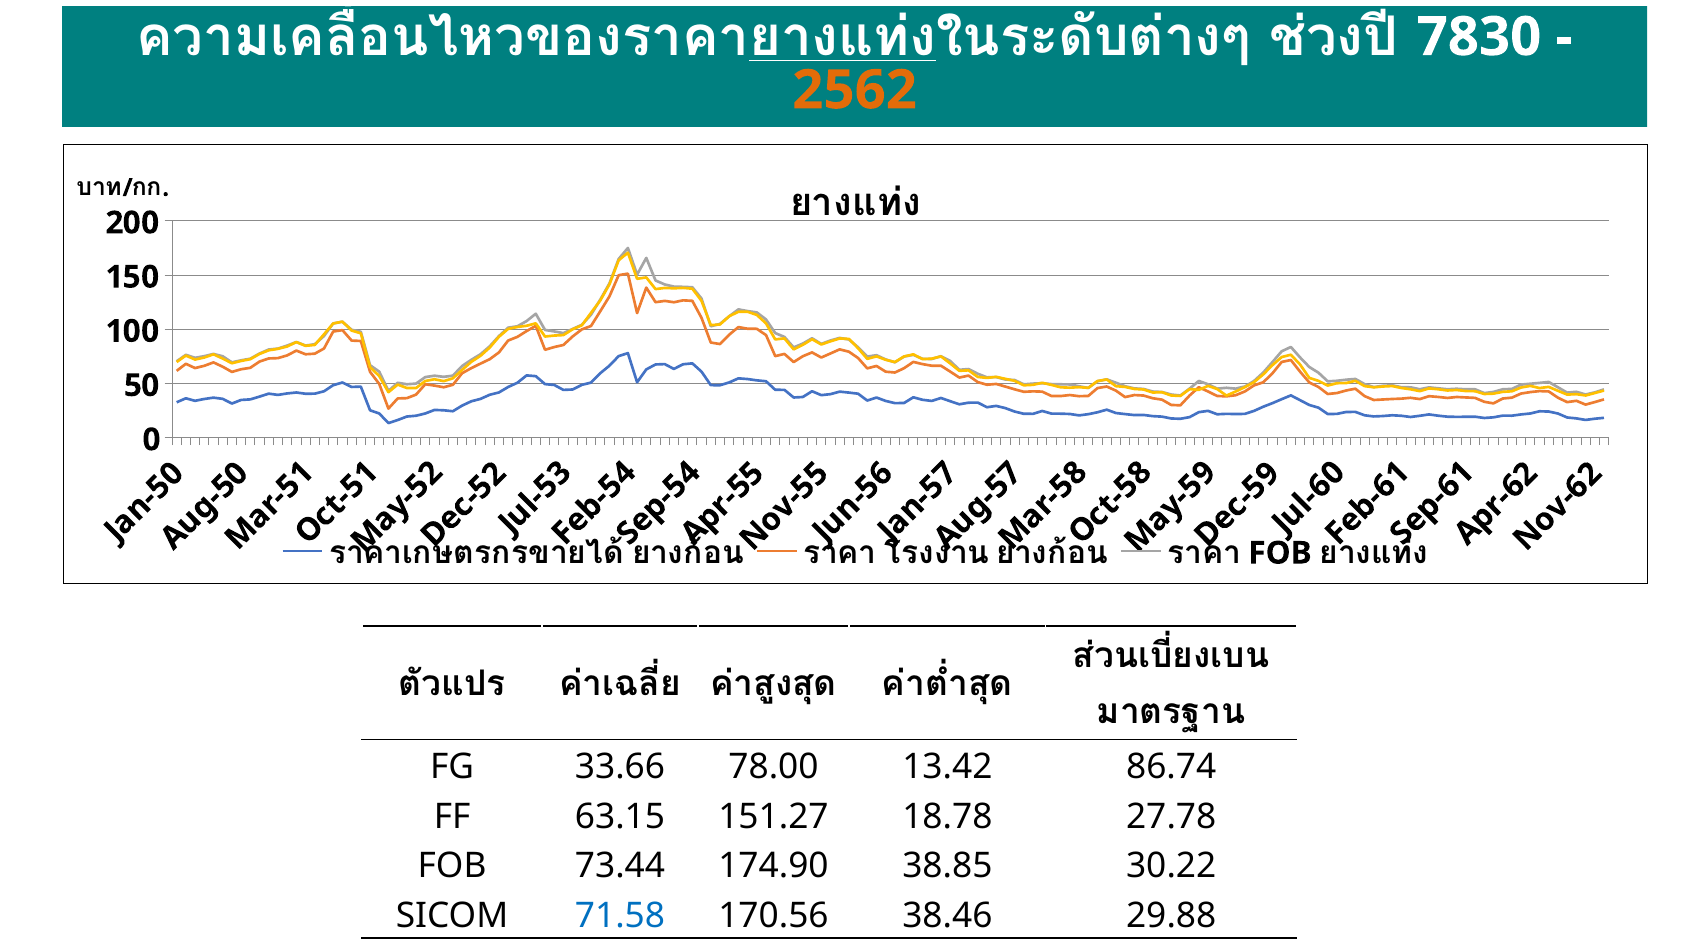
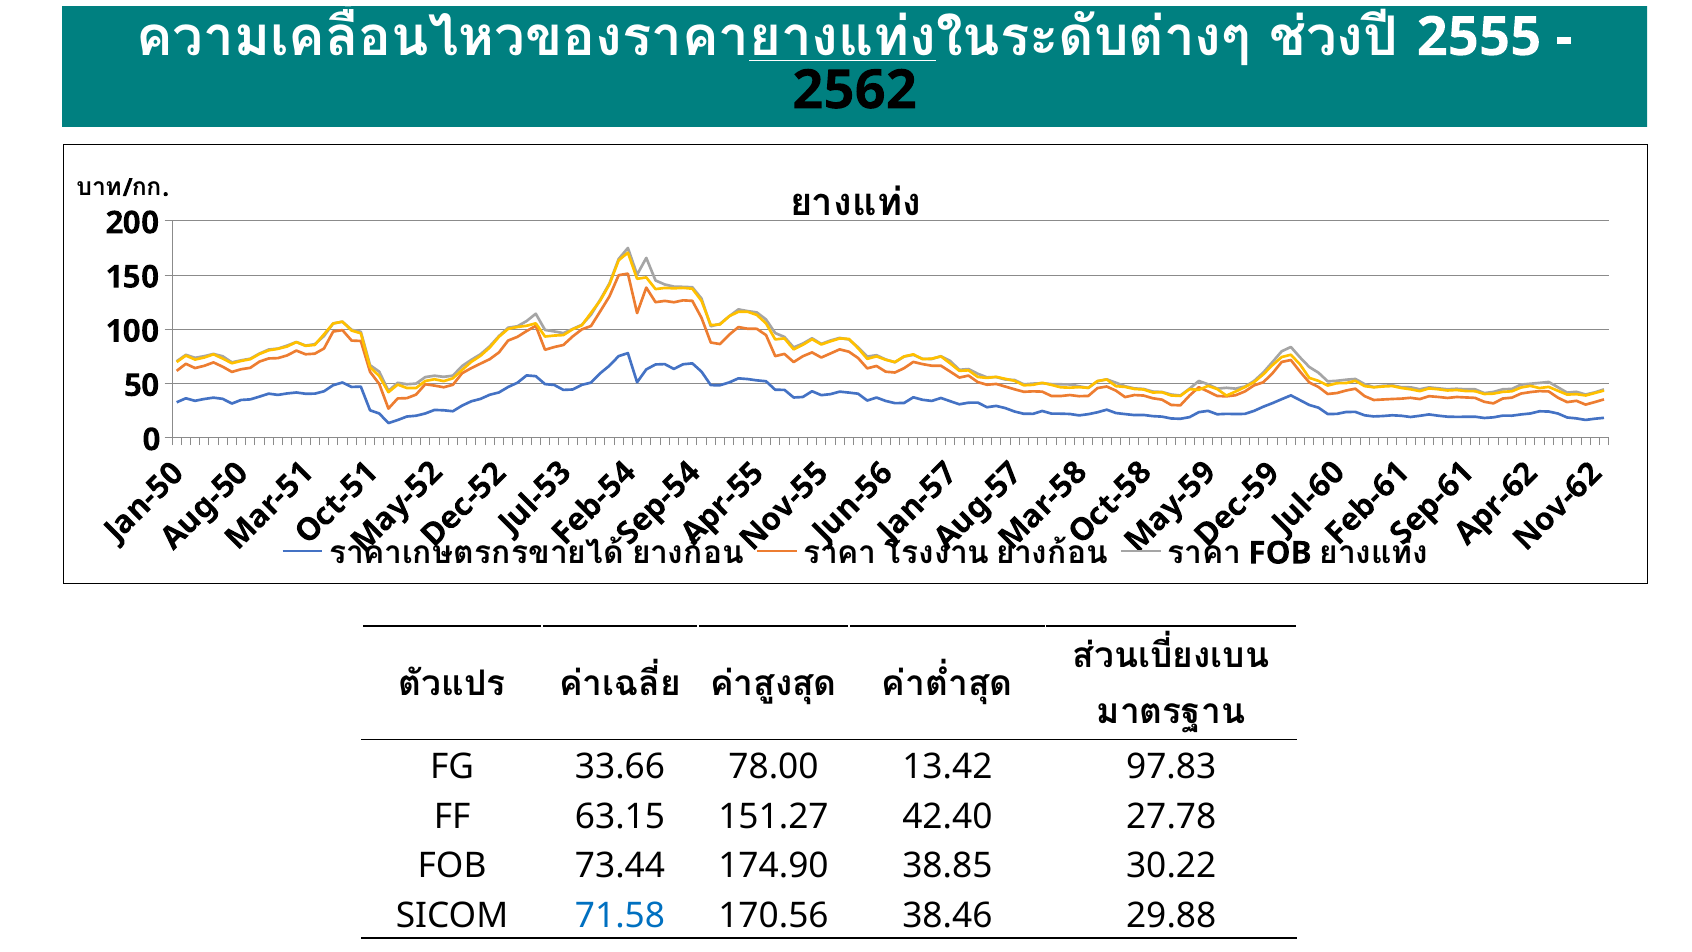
7830: 7830 -> 2555
2562 colour: orange -> black
86.74: 86.74 -> 97.83
18.78: 18.78 -> 42.40
